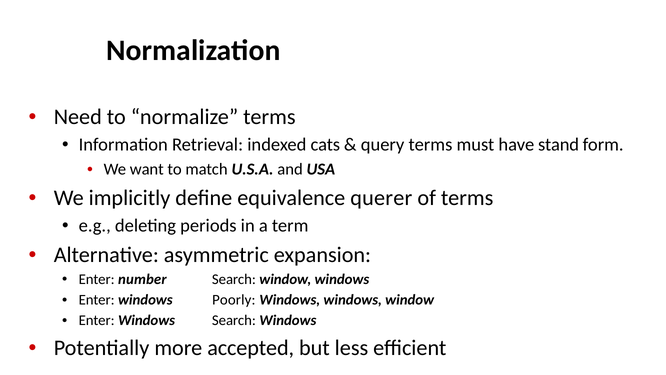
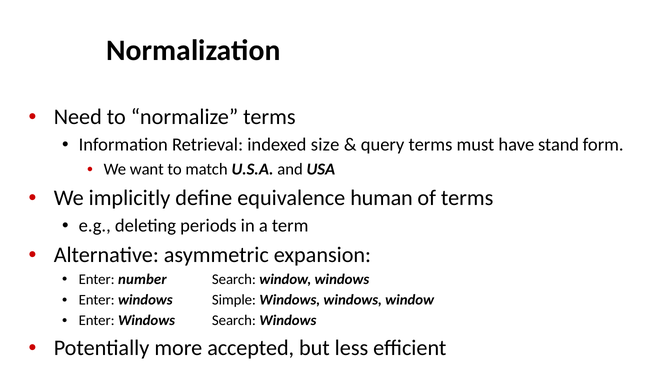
cats: cats -> size
querer: querer -> human
Poorly: Poorly -> Simple
